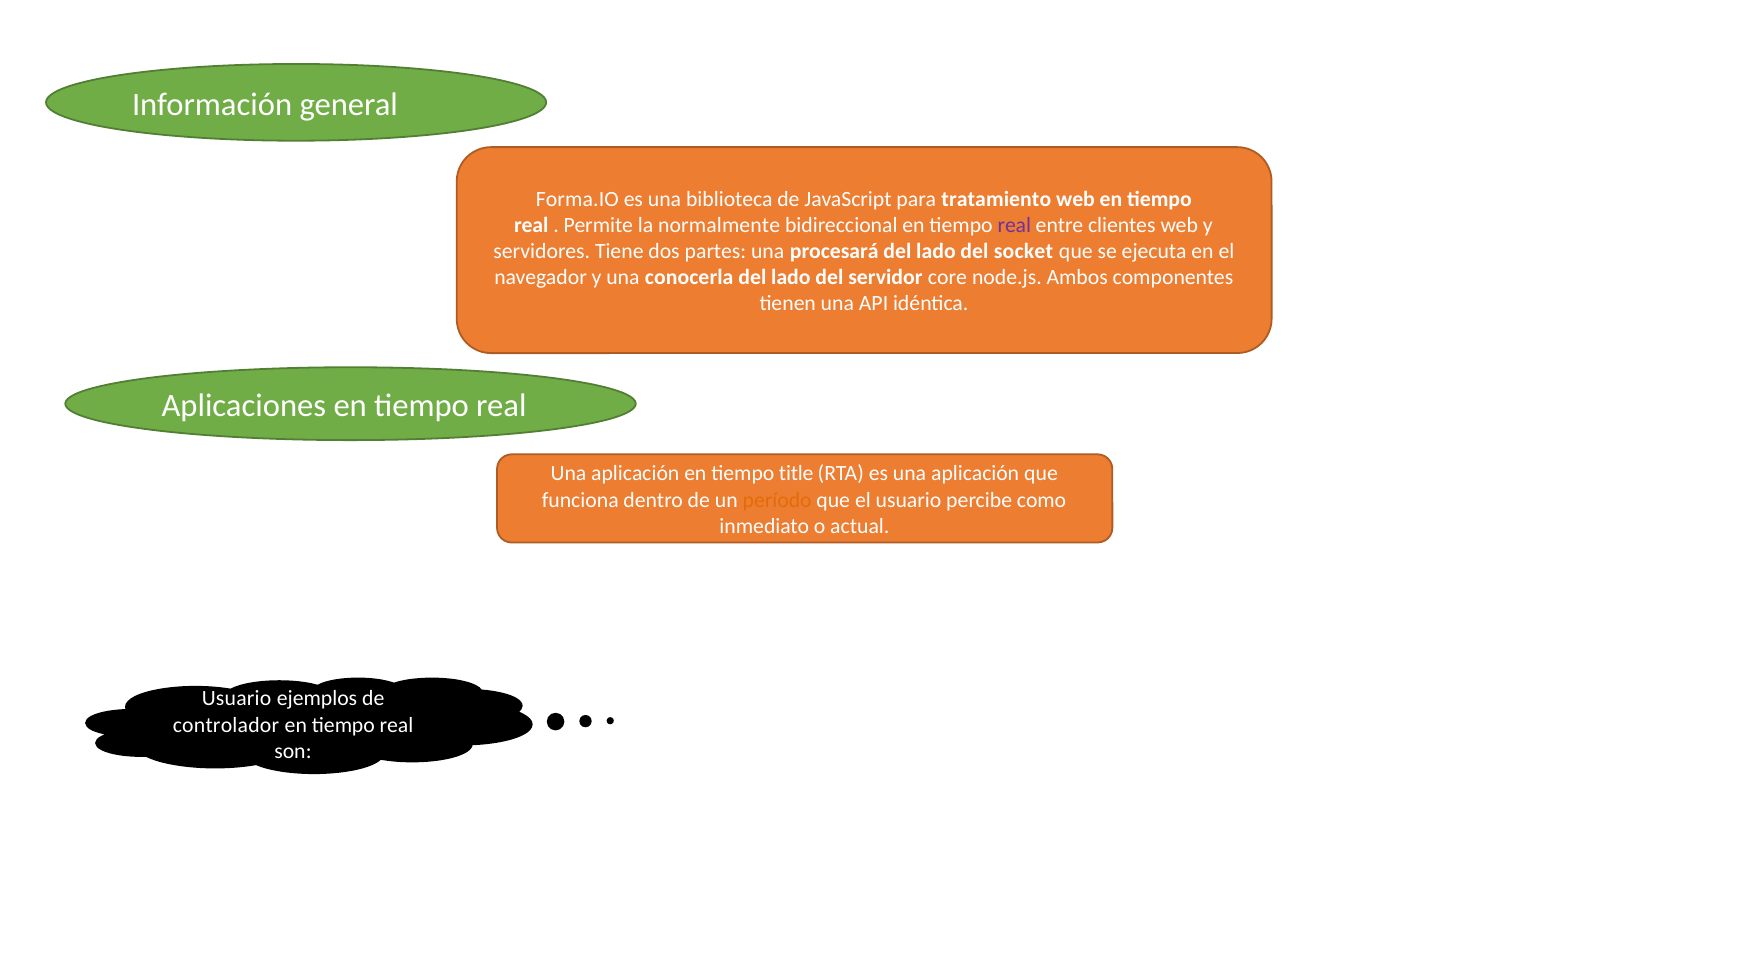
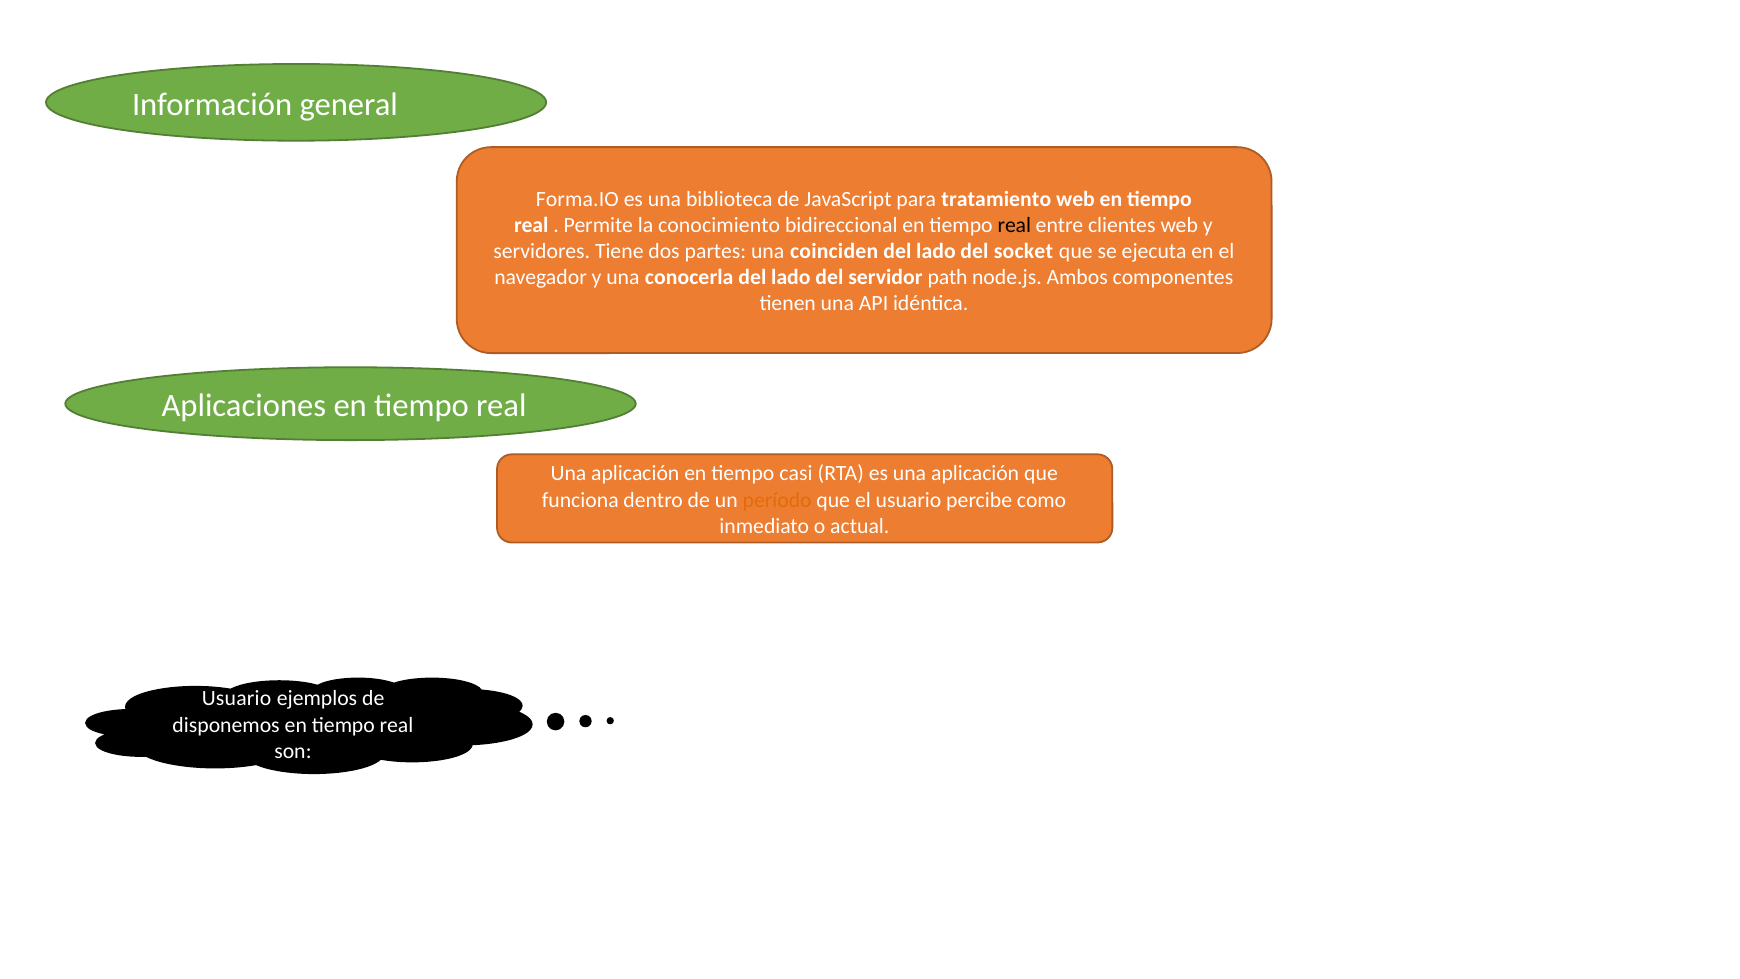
normalmente: normalmente -> conocimiento
real at (1014, 225) colour: purple -> black
procesará: procesará -> coinciden
core: core -> path
title: title -> casi
controlador: controlador -> disponemos
